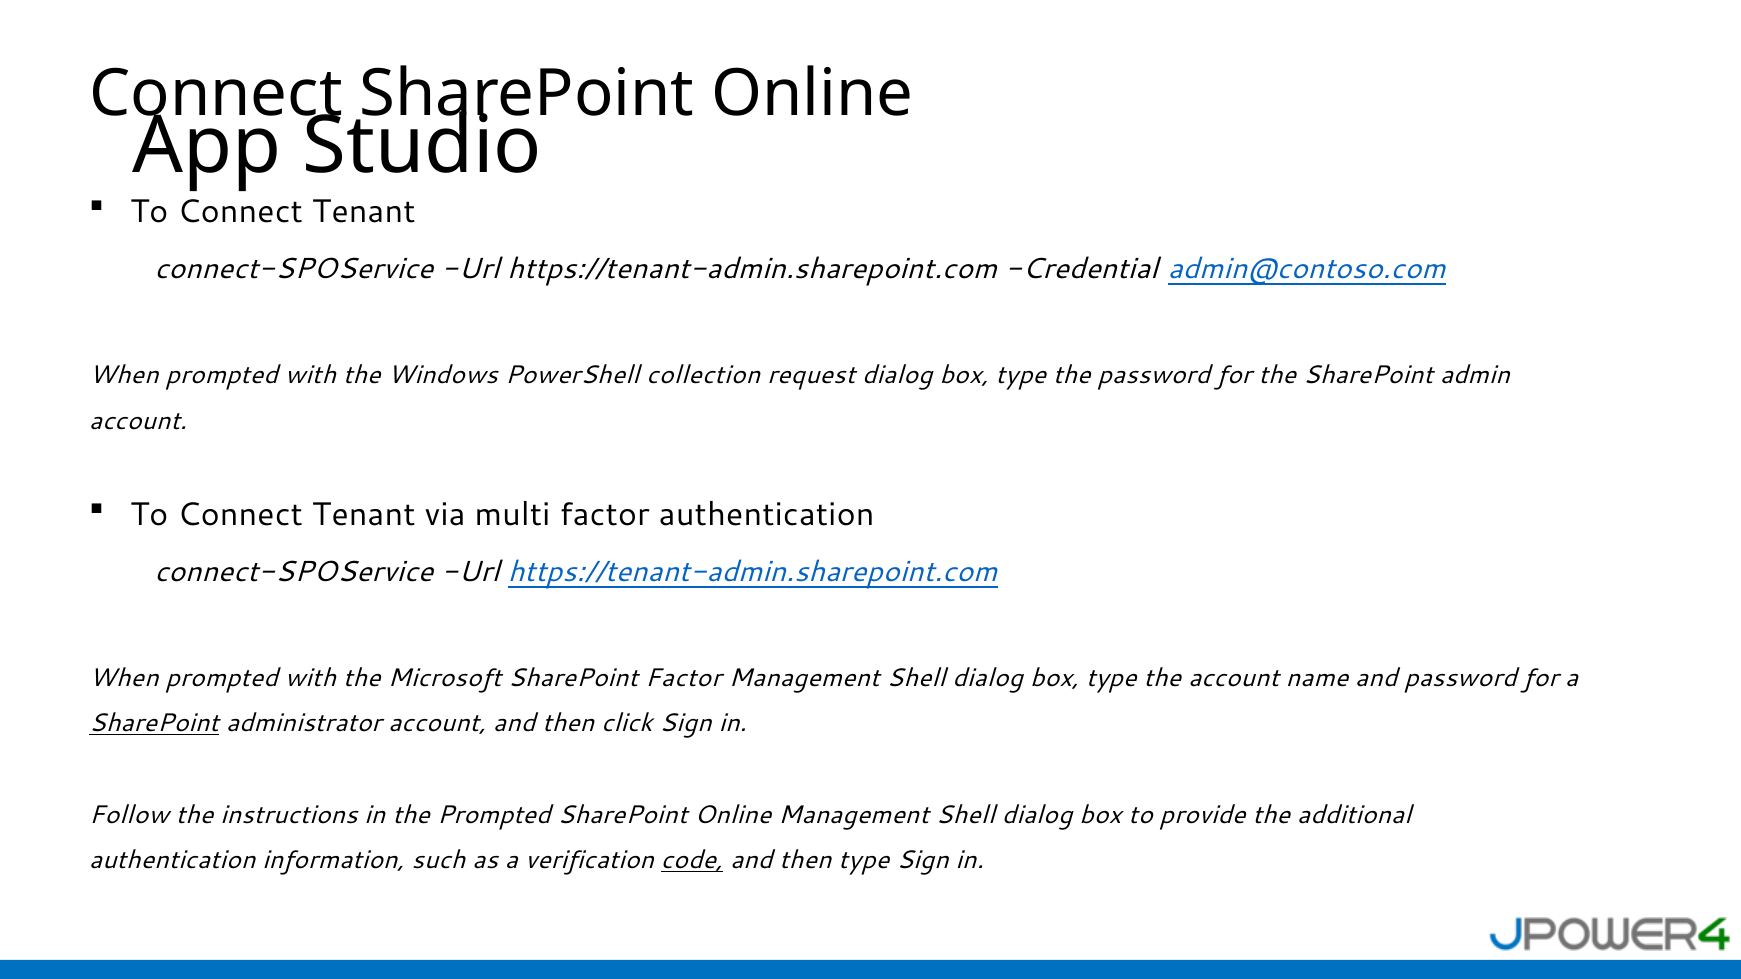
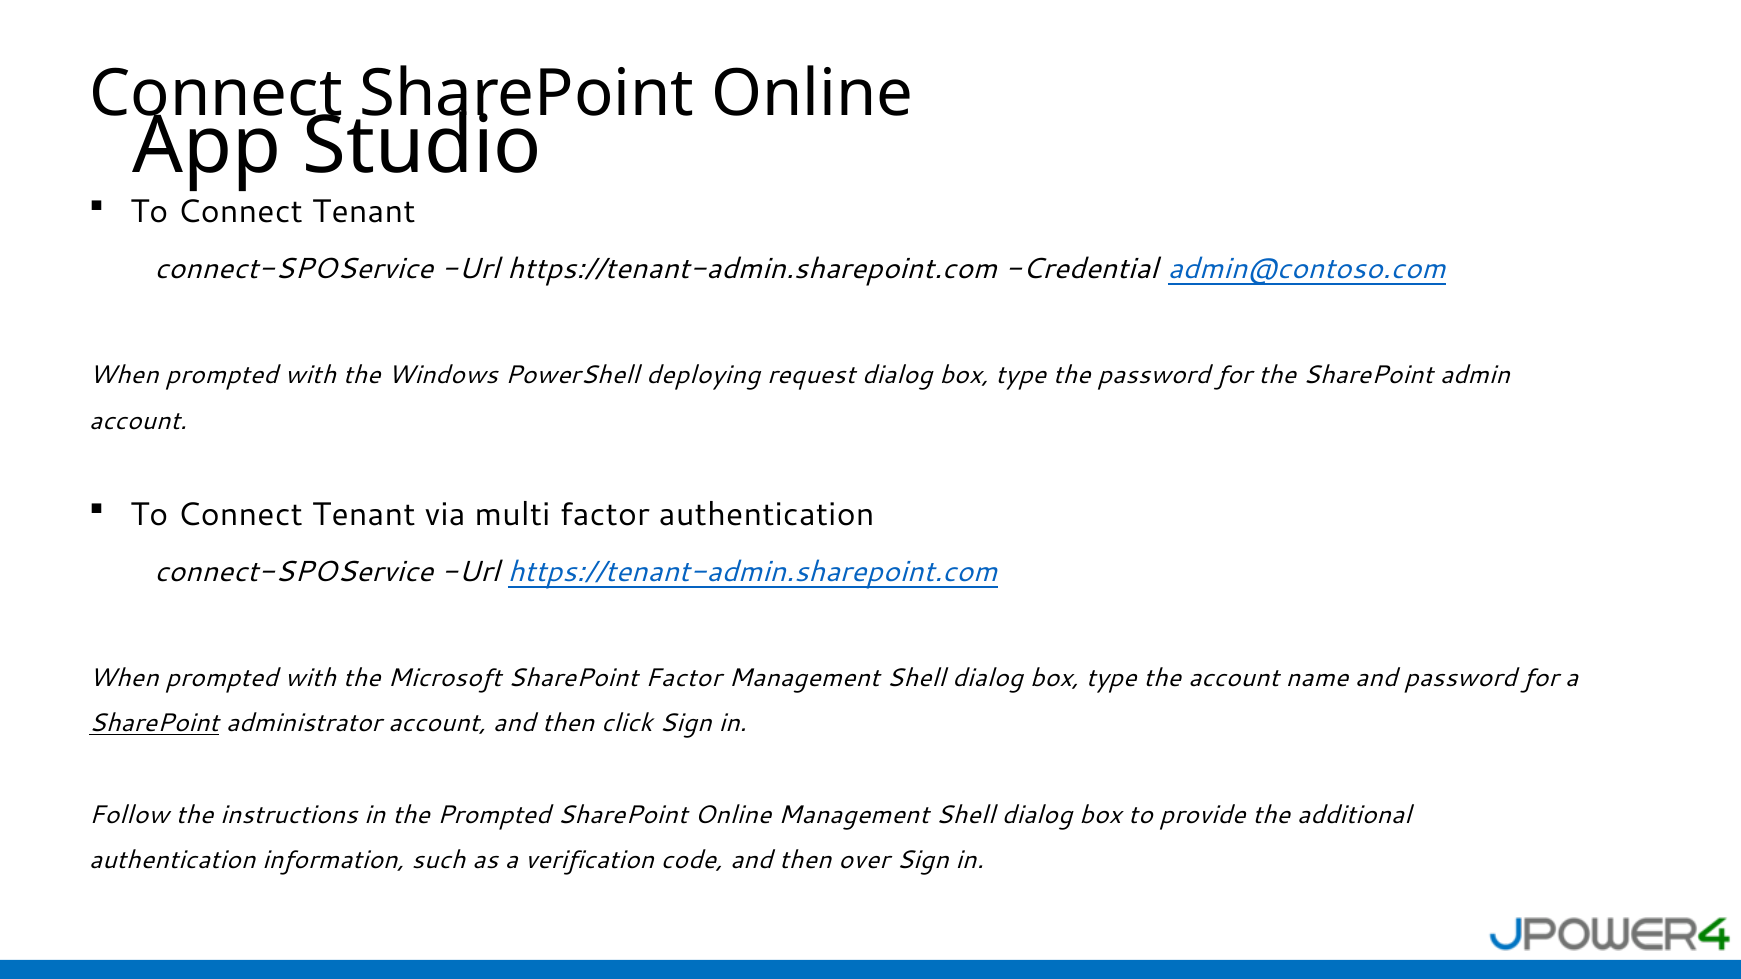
collection: collection -> deploying
code underline: present -> none
then type: type -> over
